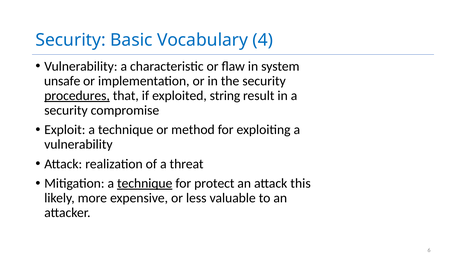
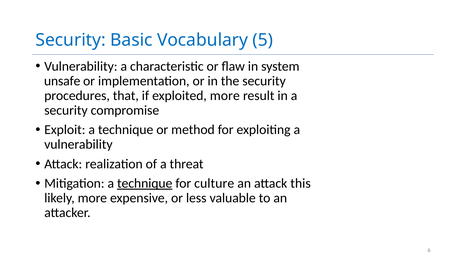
4: 4 -> 5
procedures underline: present -> none
exploited string: string -> more
protect: protect -> culture
